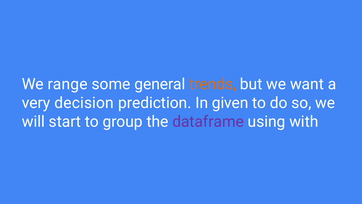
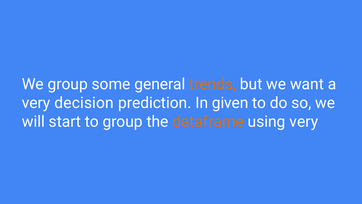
We range: range -> group
dataframe colour: purple -> orange
using with: with -> very
